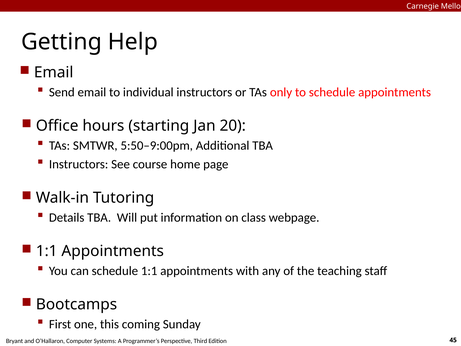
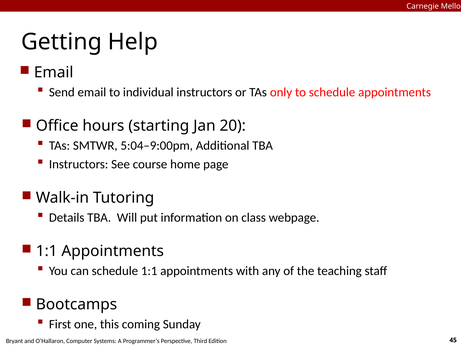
5:50–9:00pm: 5:50–9:00pm -> 5:04–9:00pm
